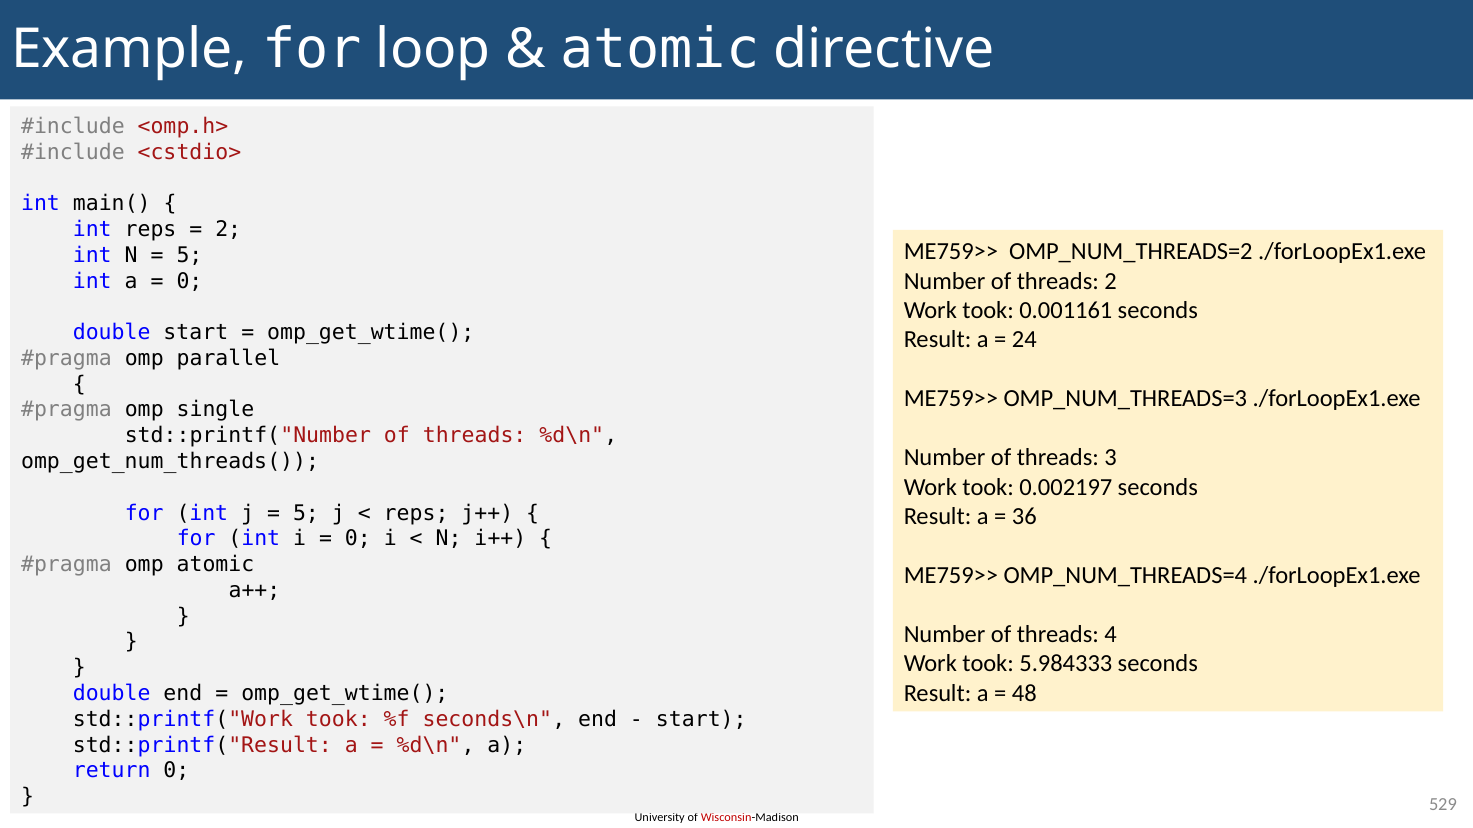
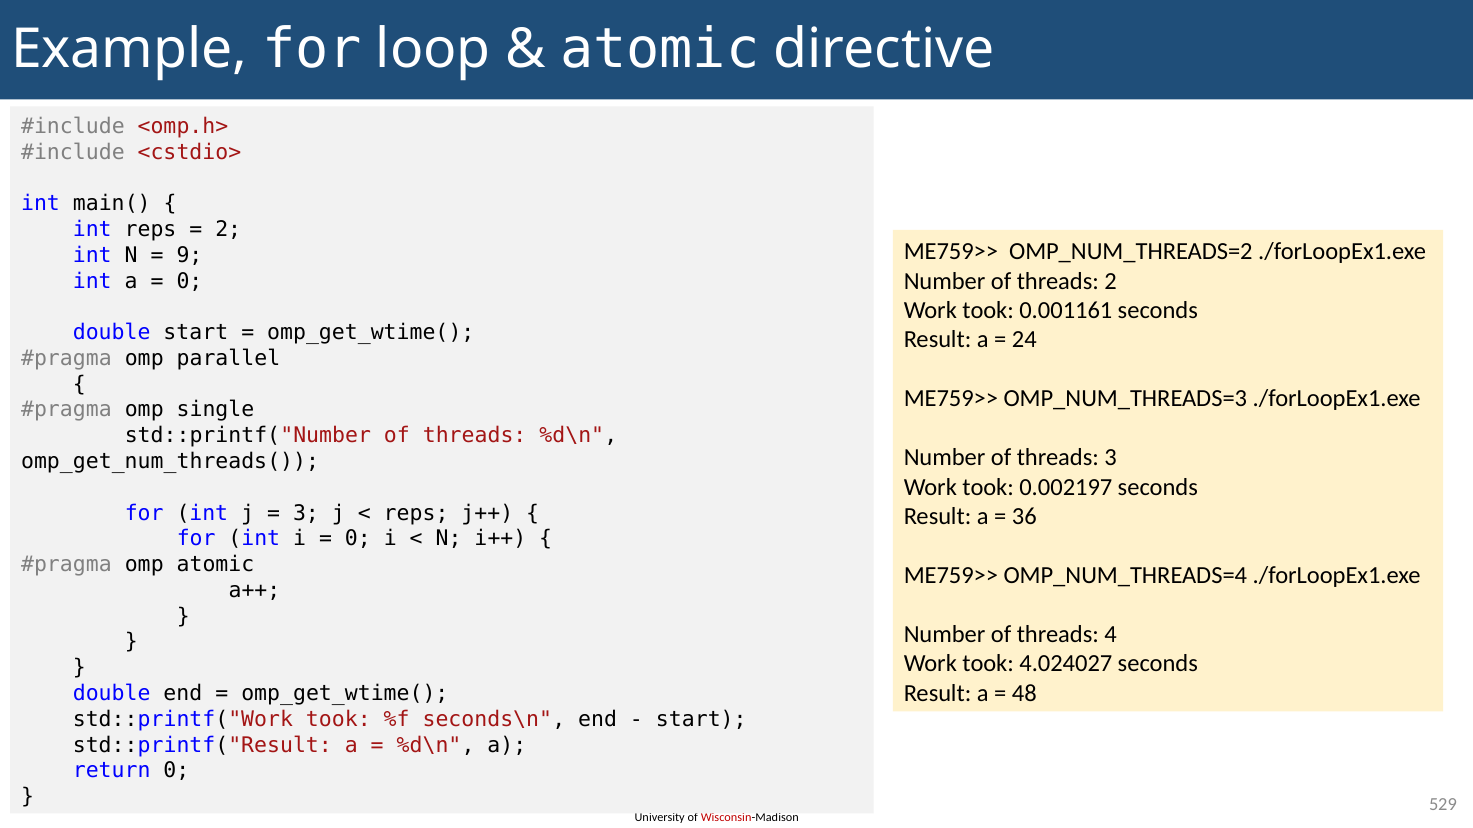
5 at (189, 255): 5 -> 9
5 at (306, 513): 5 -> 3
5.984333: 5.984333 -> 4.024027
